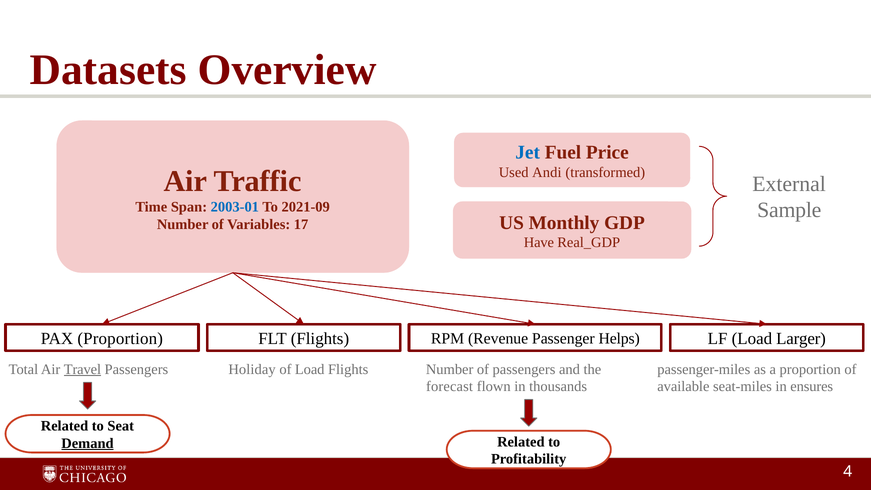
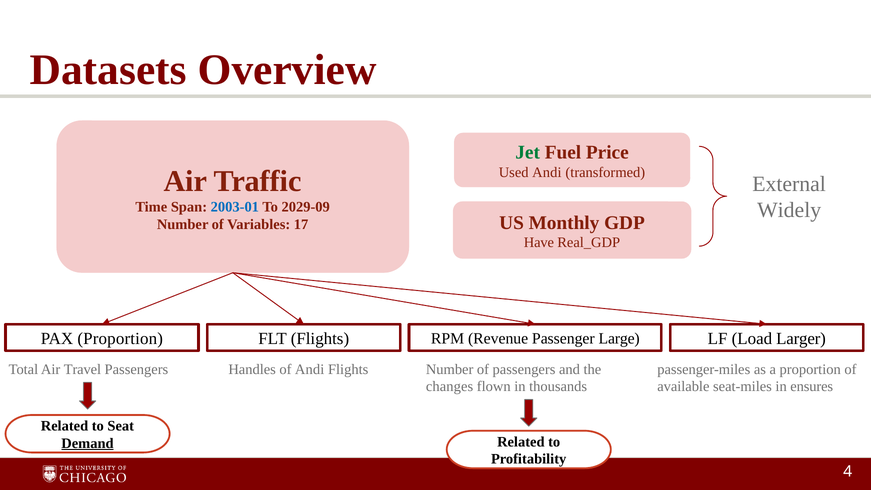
Jet colour: blue -> green
Sample: Sample -> Widely
2021-09: 2021-09 -> 2029-09
Helps: Helps -> Large
Travel underline: present -> none
Holiday: Holiday -> Handles
of Load: Load -> Andi
forecast: forecast -> changes
